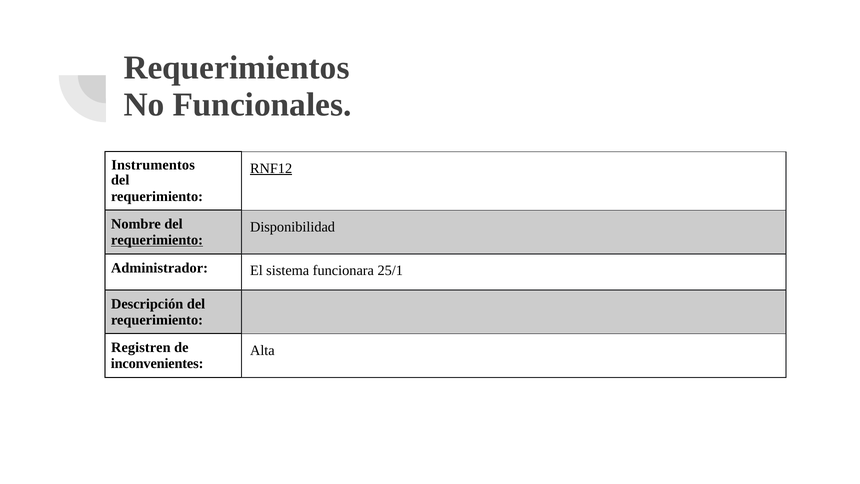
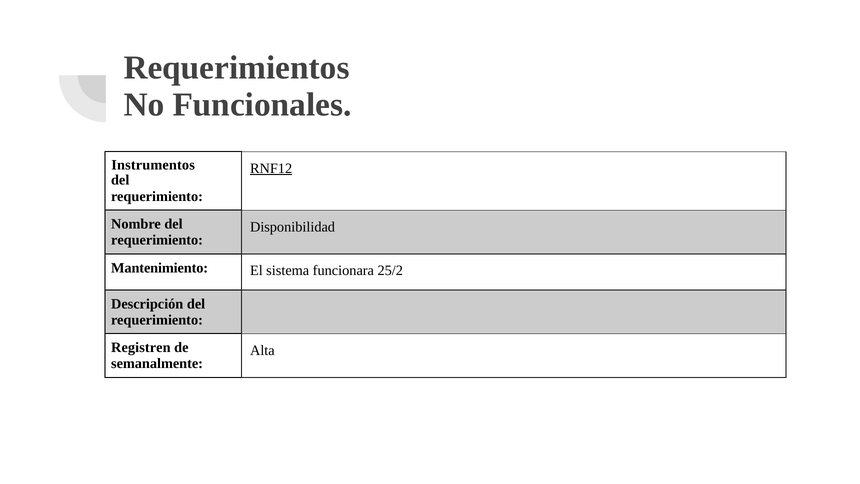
requerimiento at (157, 240) underline: present -> none
Administrador: Administrador -> Mantenimiento
25/1: 25/1 -> 25/2
inconvenientes: inconvenientes -> semanalmente
